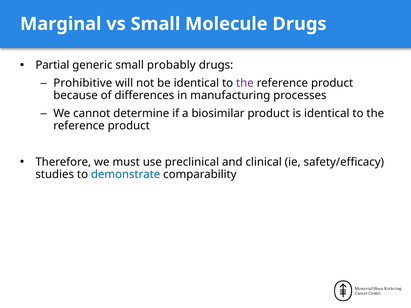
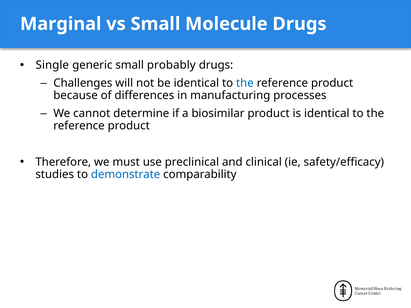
Partial: Partial -> Single
Prohibitive: Prohibitive -> Challenges
the at (245, 83) colour: purple -> blue
